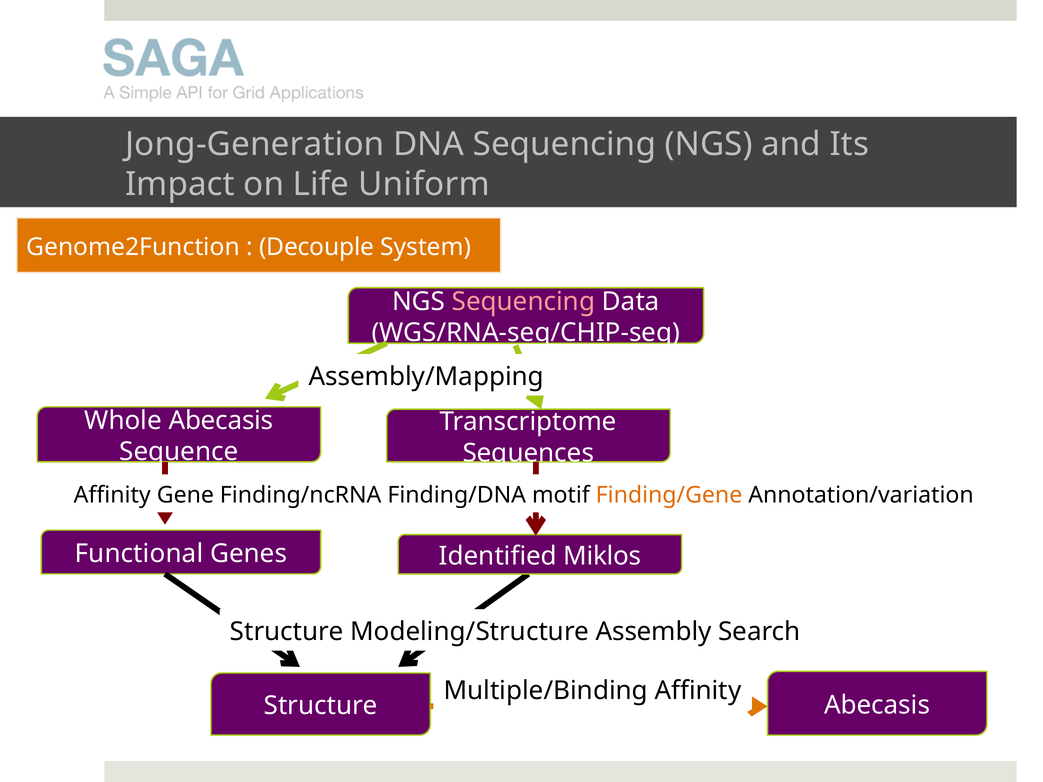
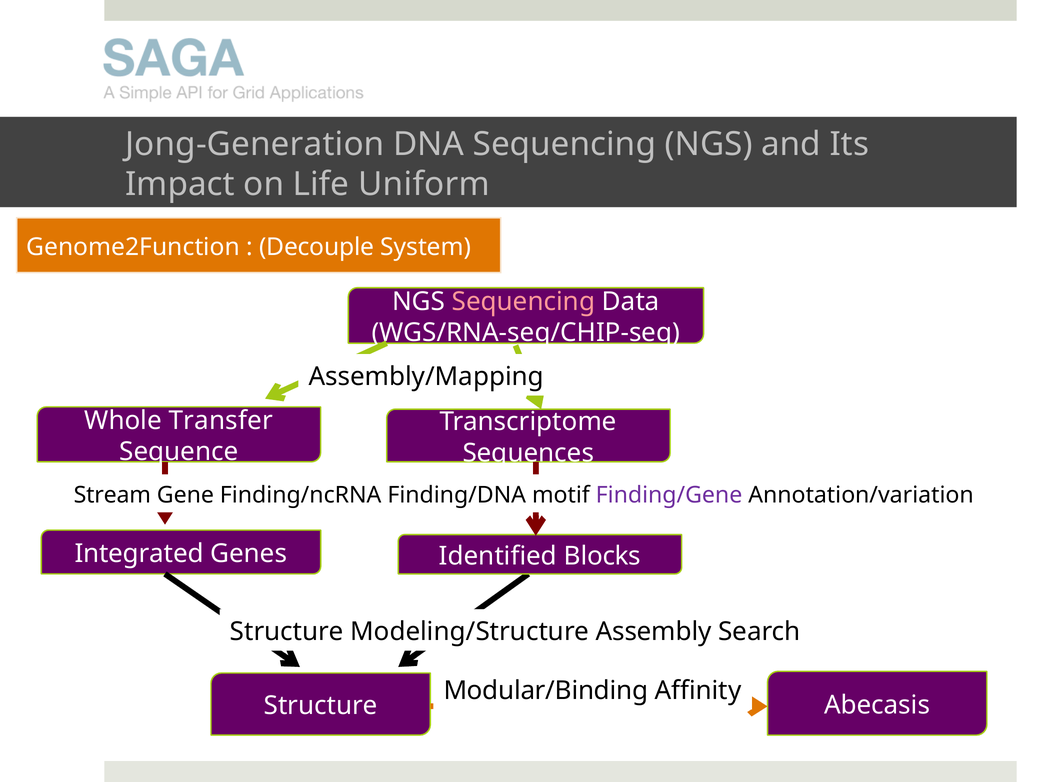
Whole Abecasis: Abecasis -> Transfer
Affinity at (112, 495): Affinity -> Stream
Finding/Gene colour: orange -> purple
Functional: Functional -> Integrated
Miklos: Miklos -> Blocks
Multiple/Binding: Multiple/Binding -> Modular/Binding
